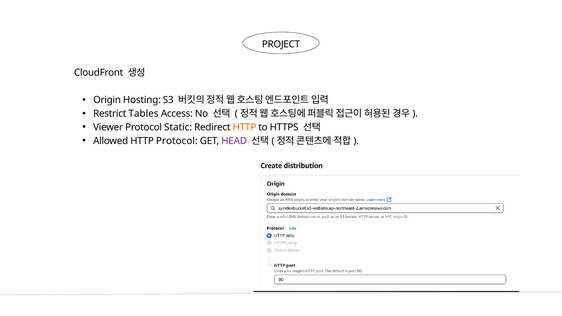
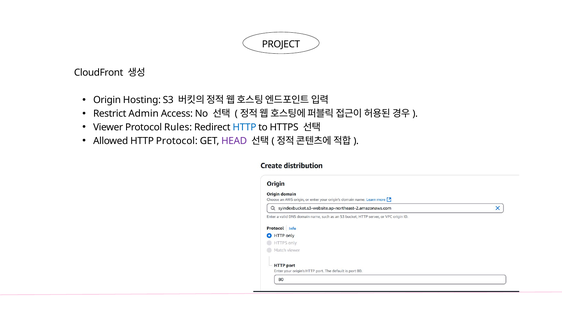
Tables: Tables -> Admin
Static: Static -> Rules
HTTP at (244, 127) colour: orange -> blue
